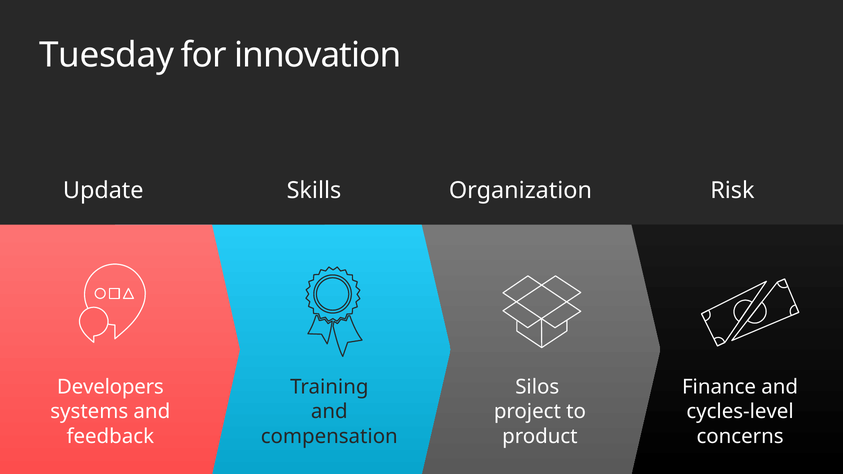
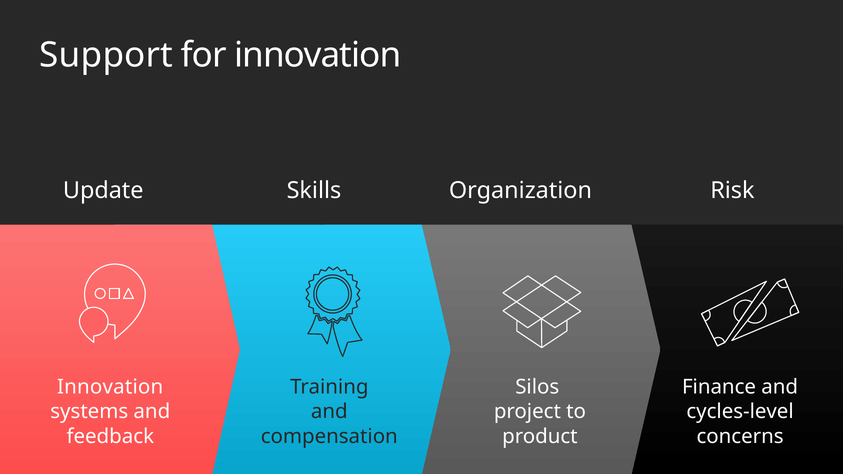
Tuesday: Tuesday -> Support
Developers at (110, 387): Developers -> Innovation
